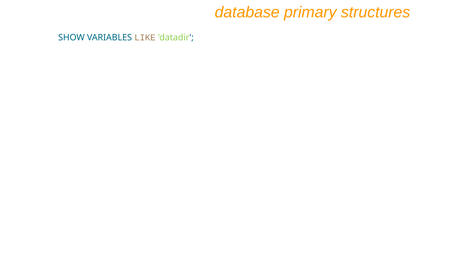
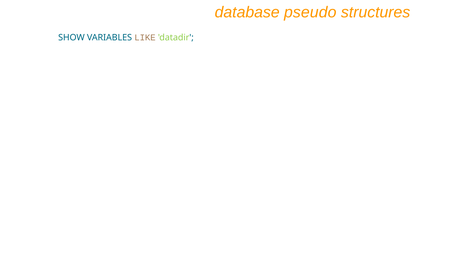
primary: primary -> pseudo
